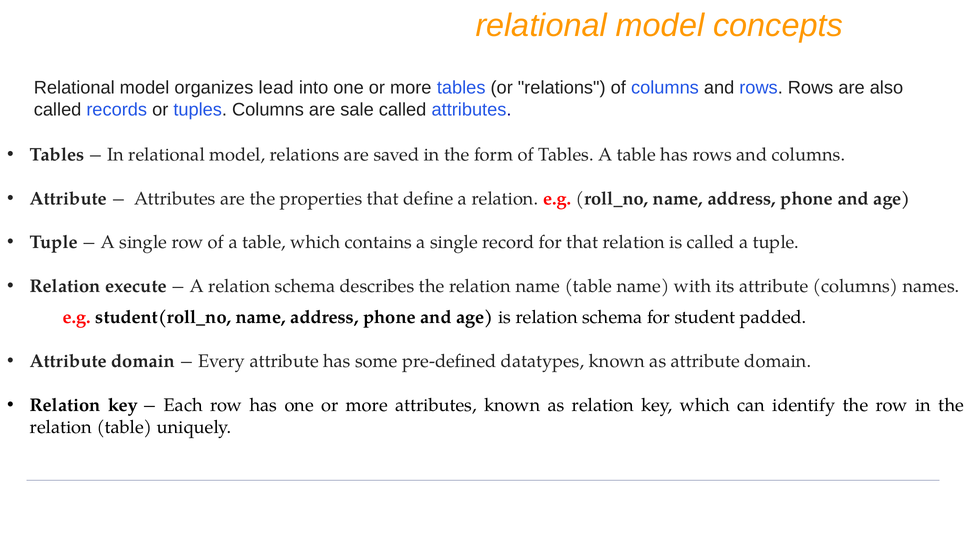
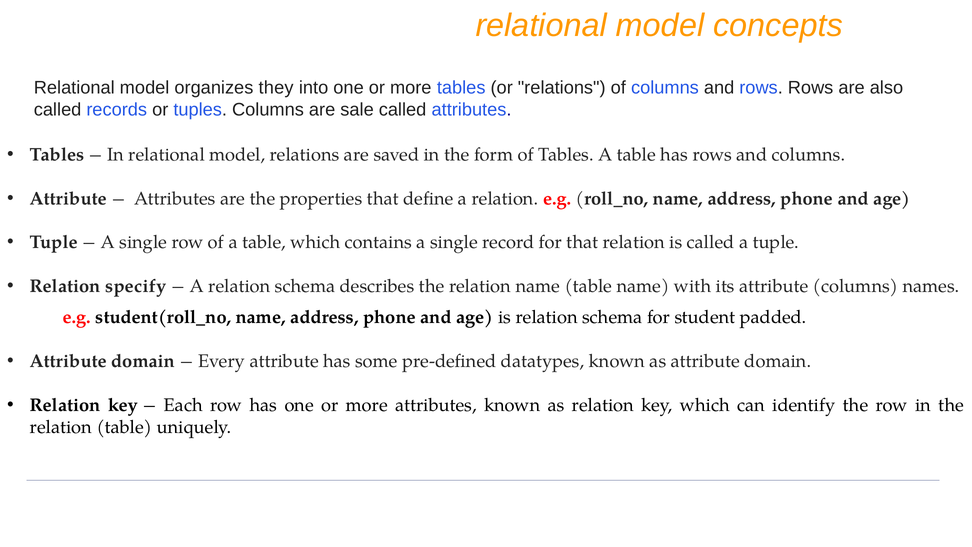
lead: lead -> they
execute: execute -> specify
